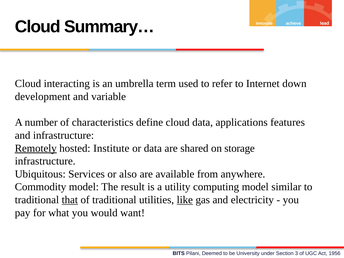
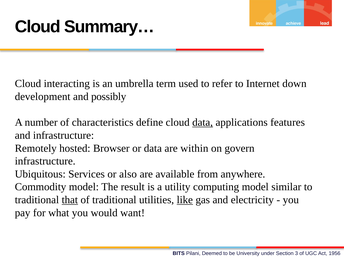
variable: variable -> possibly
data at (203, 122) underline: none -> present
Remotely underline: present -> none
Institute: Institute -> Browser
shared: shared -> within
storage: storage -> govern
